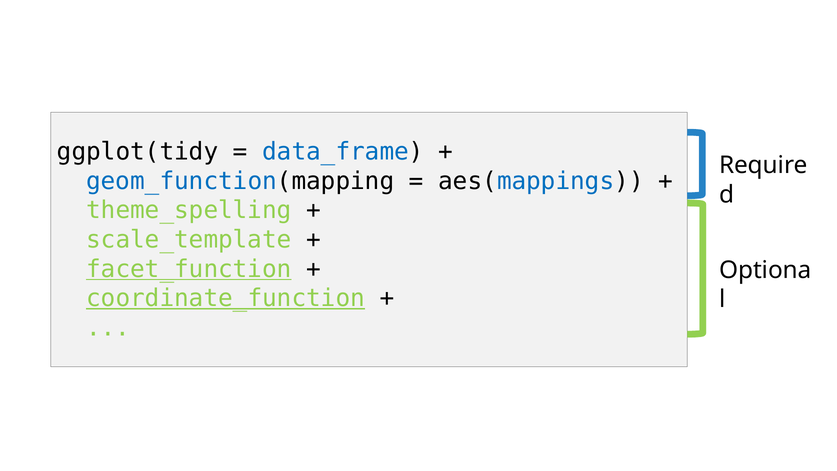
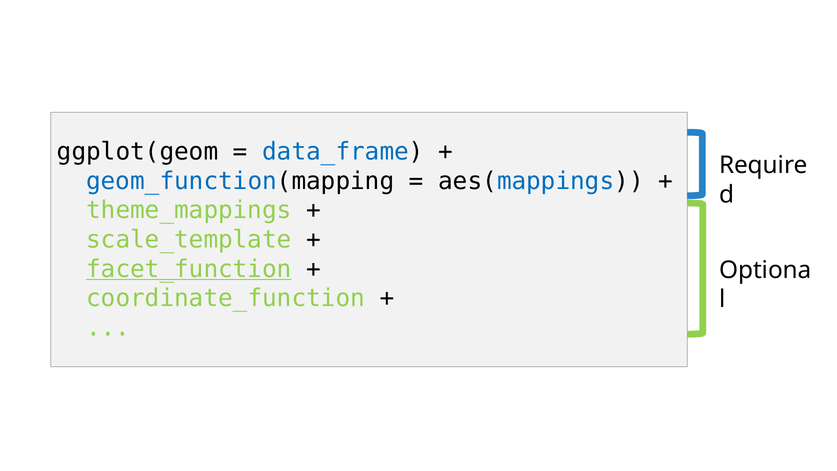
ggplot(tidy: ggplot(tidy -> ggplot(geom
theme_spelling: theme_spelling -> theme_mappings
coordinate_function underline: present -> none
